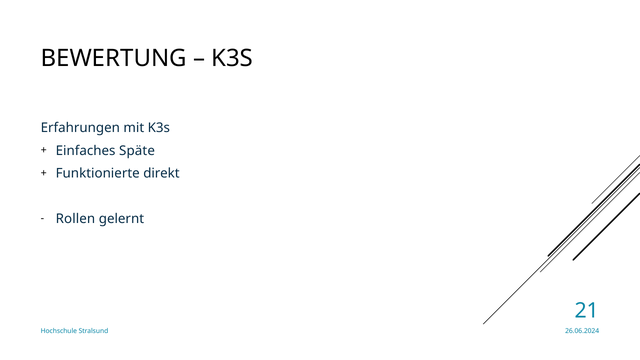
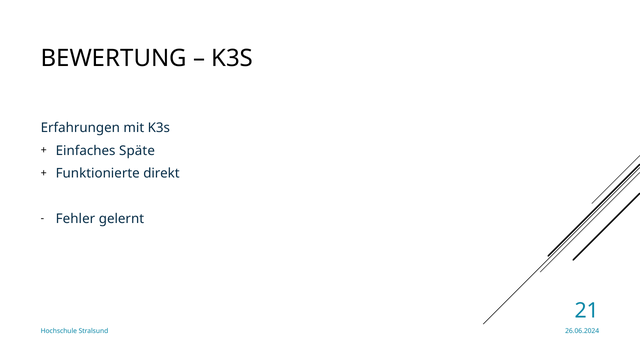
Rollen: Rollen -> Fehler
